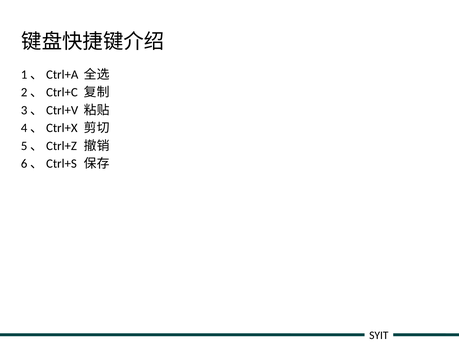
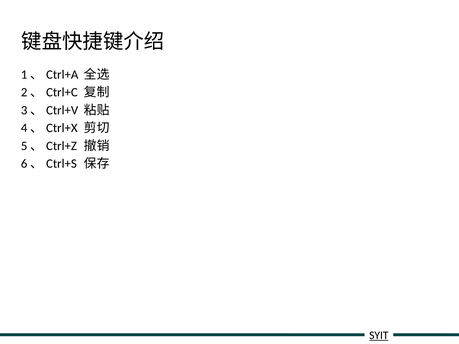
SYIT underline: none -> present
